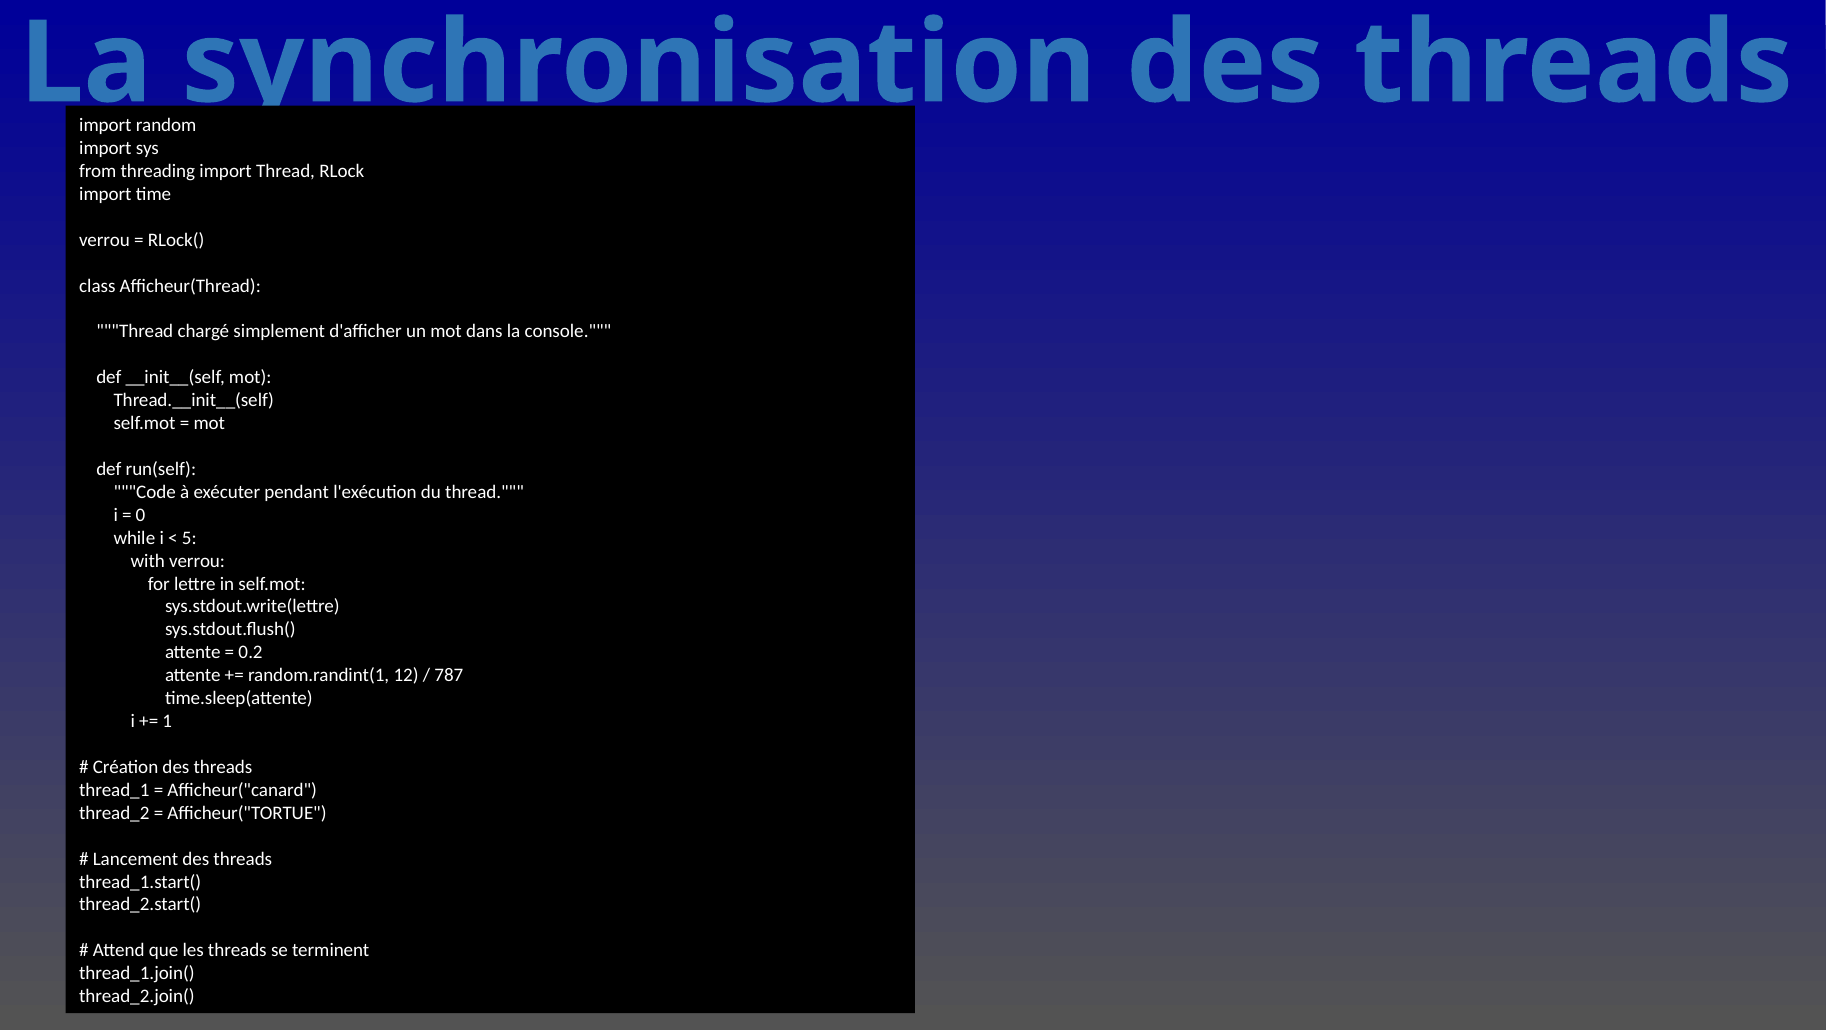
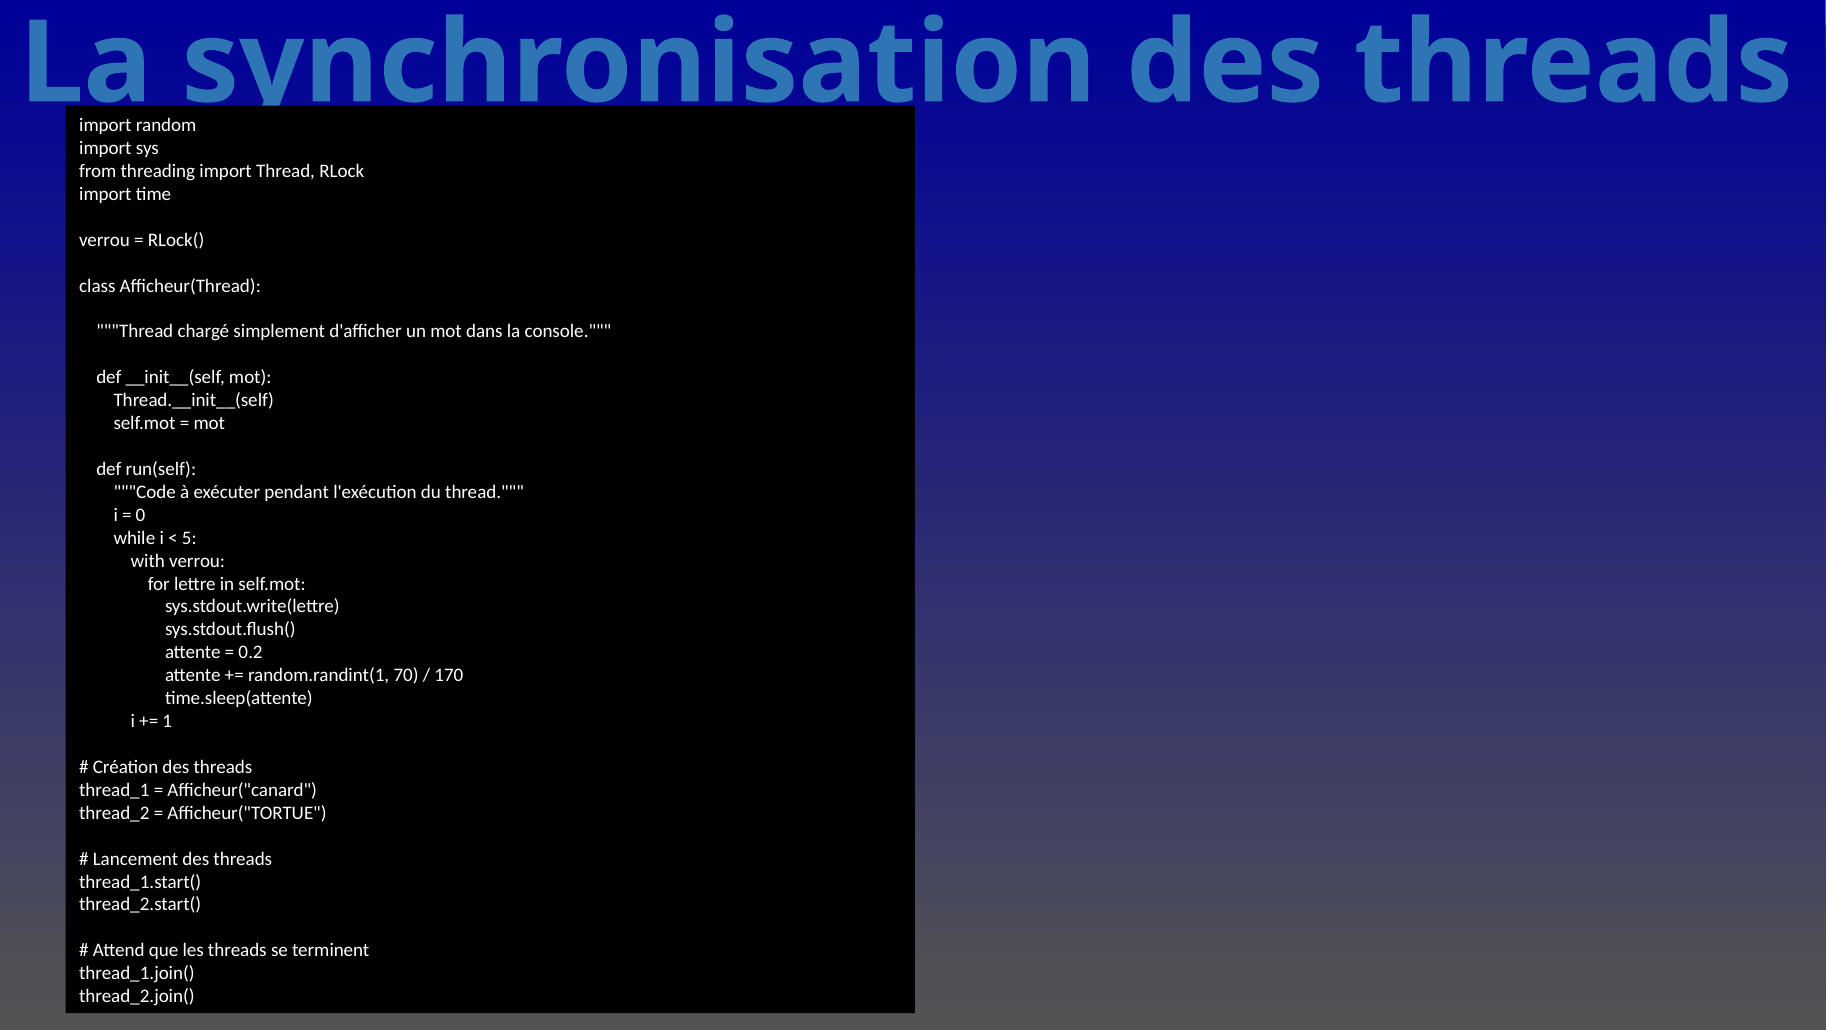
12: 12 -> 70
787: 787 -> 170
